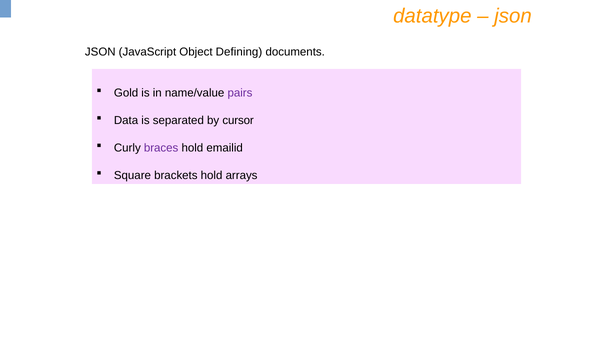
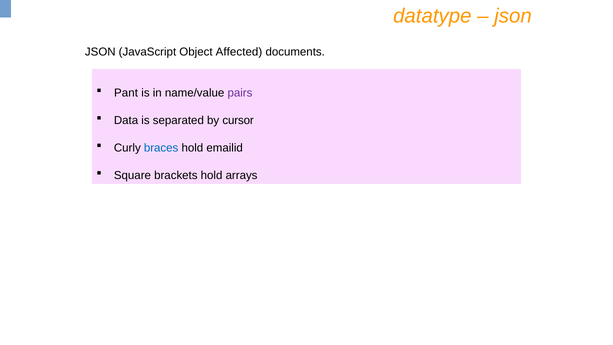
Defining: Defining -> Affected
Gold: Gold -> Pant
braces colour: purple -> blue
